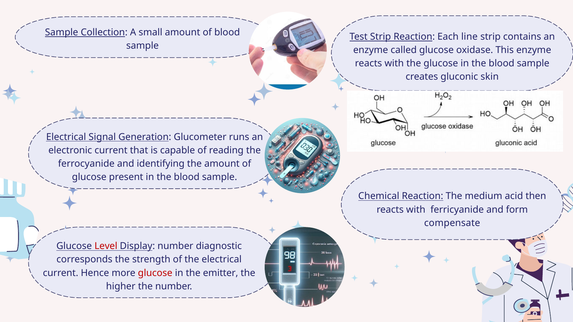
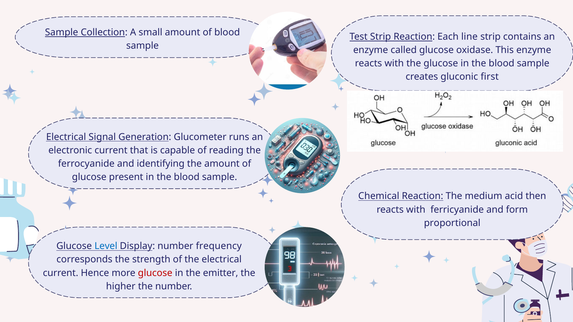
skin: skin -> first
compensate: compensate -> proportional
Level colour: red -> blue
diagnostic: diagnostic -> frequency
